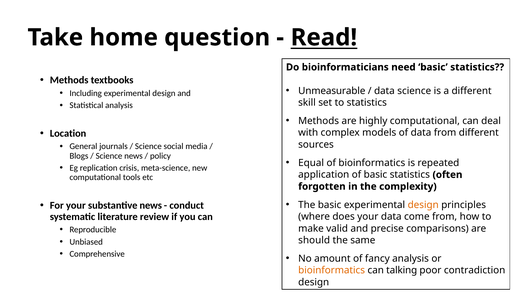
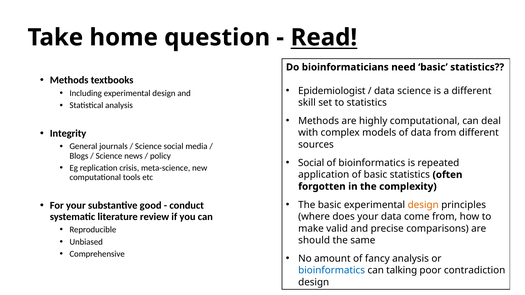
Unmeasurable: Unmeasurable -> Epidemiologist
Location: Location -> Integrity
Equal at (311, 163): Equal -> Social
substantive news: news -> good
bioinformatics at (332, 271) colour: orange -> blue
